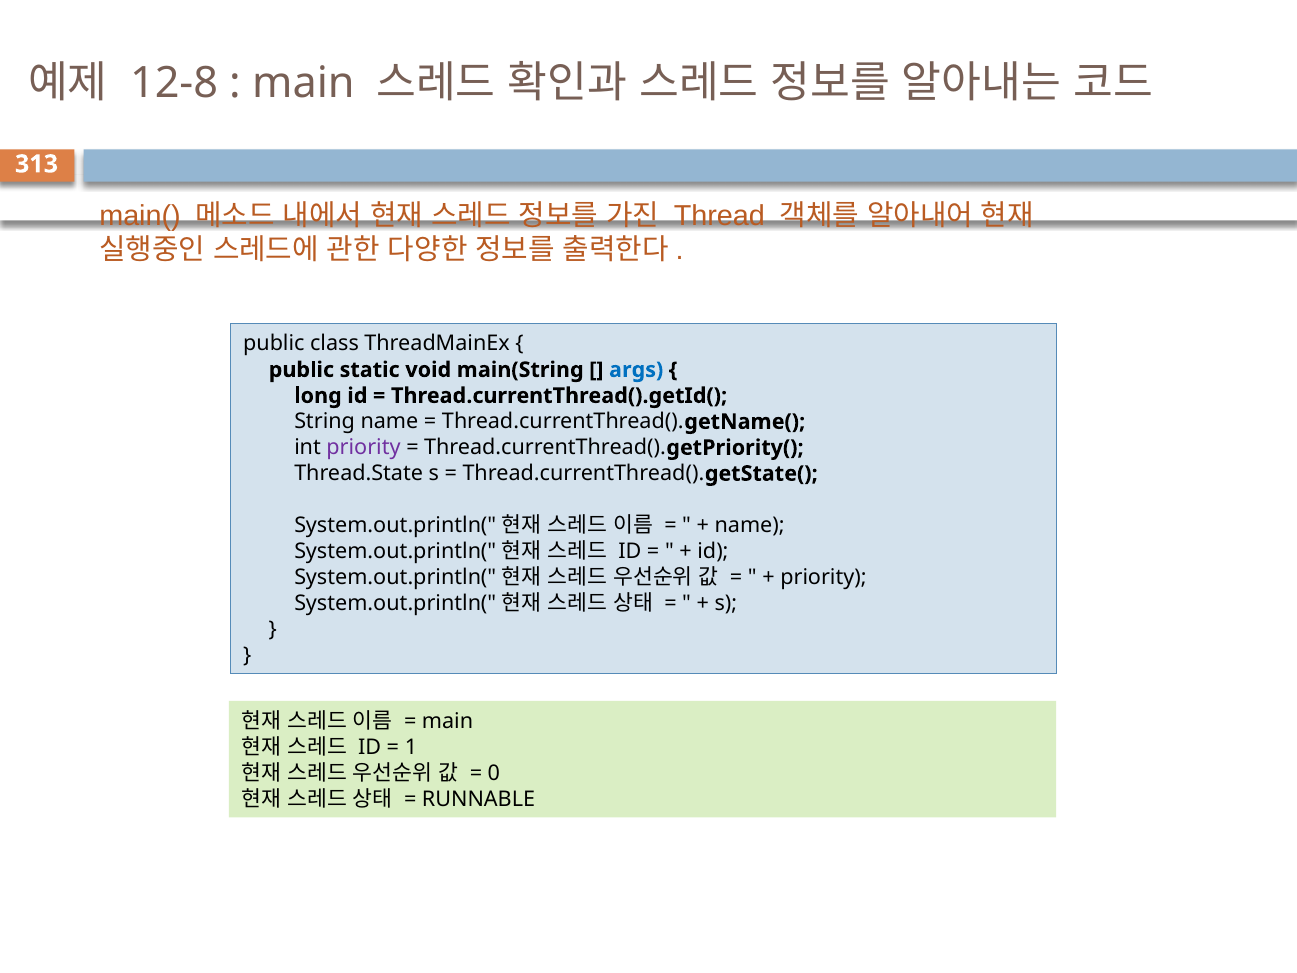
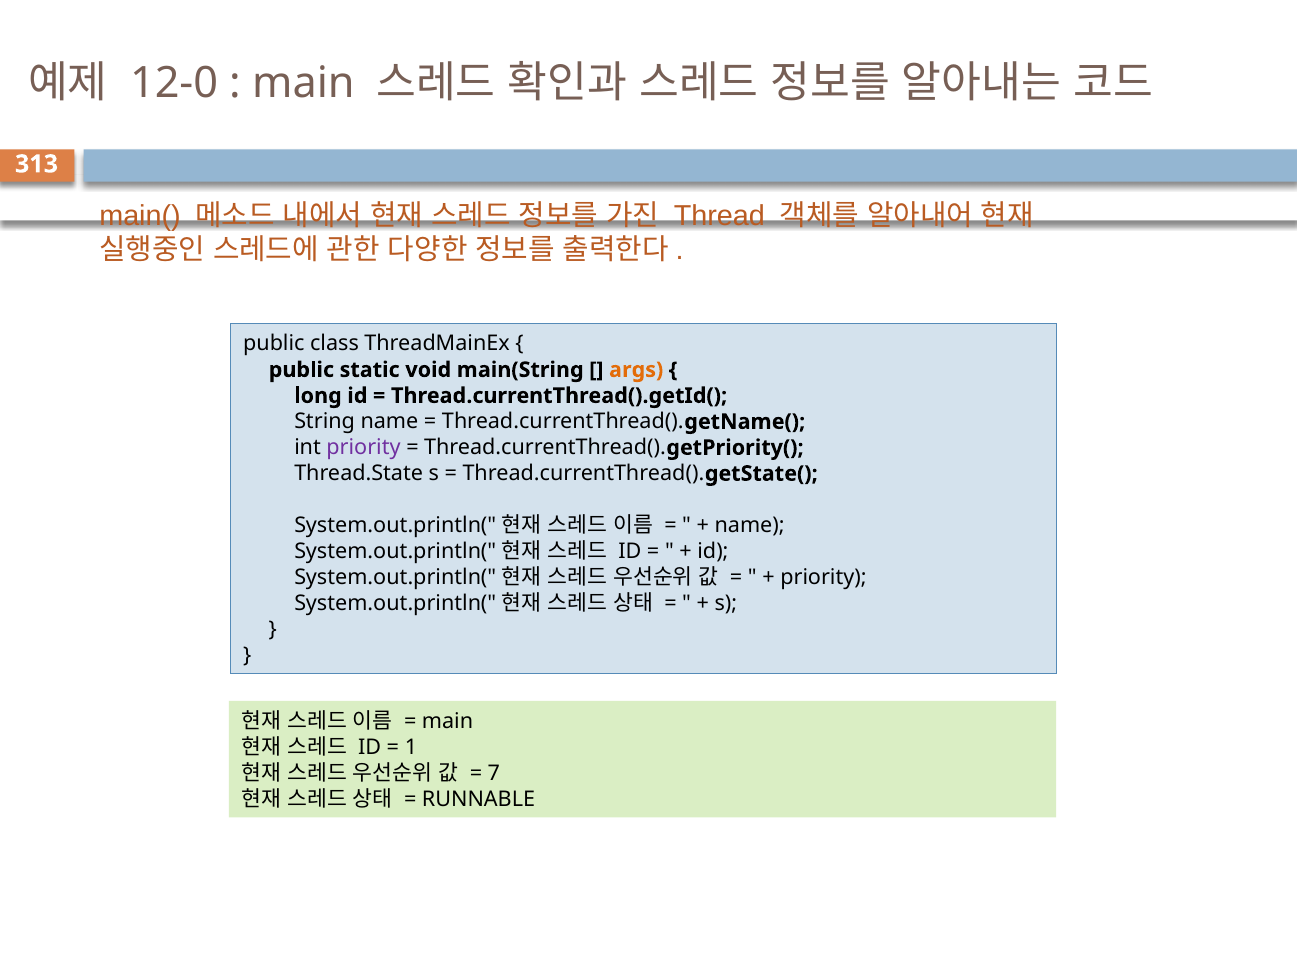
12-8: 12-8 -> 12-0
args colour: blue -> orange
0: 0 -> 7
